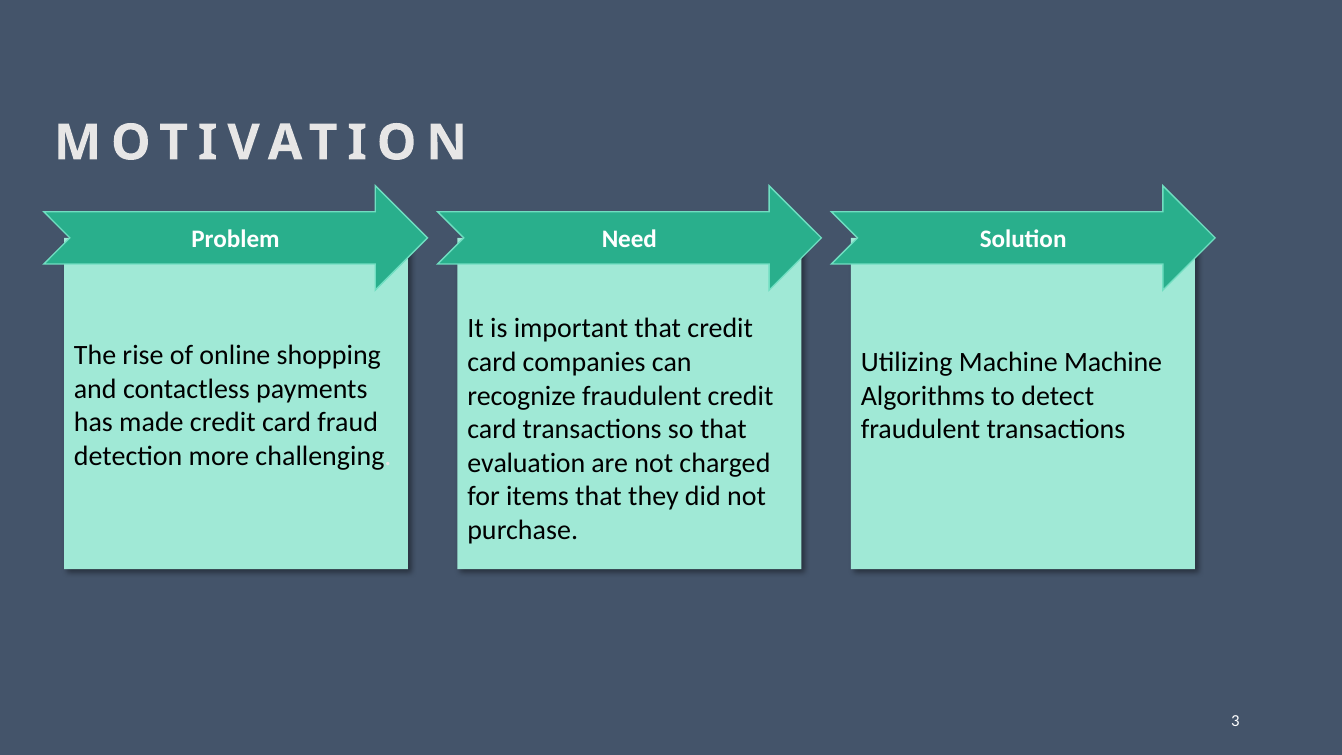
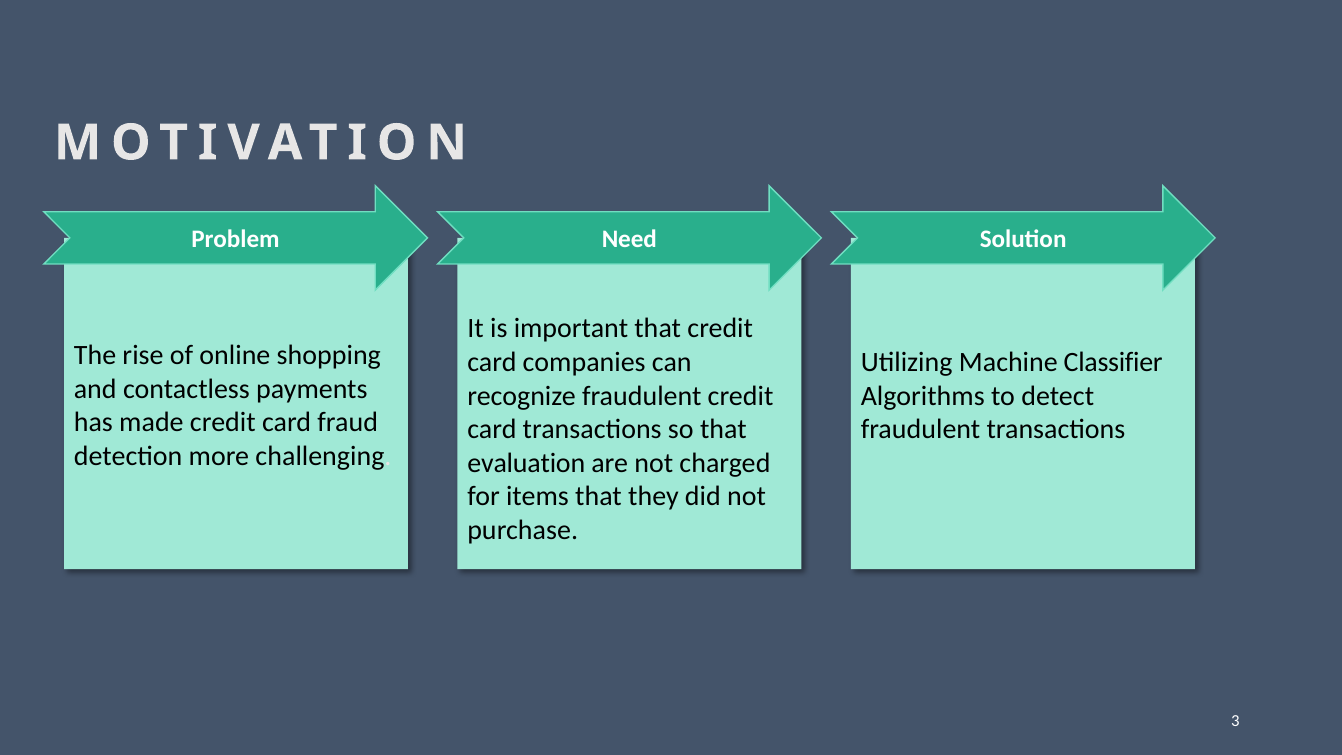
Machine Machine: Machine -> Classifier
